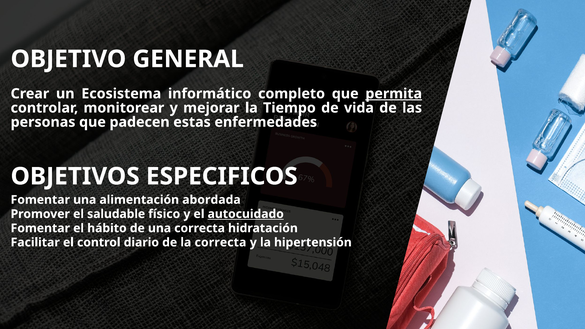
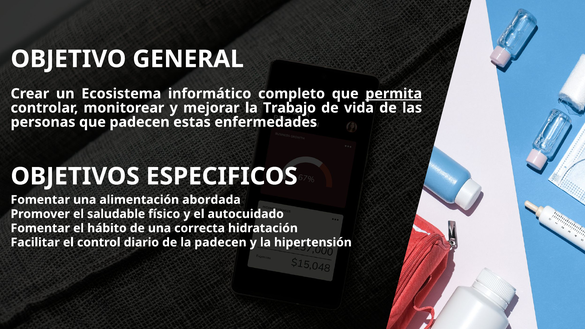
Tiempo: Tiempo -> Trabajo
autocuidado underline: present -> none
la correcta: correcta -> padecen
